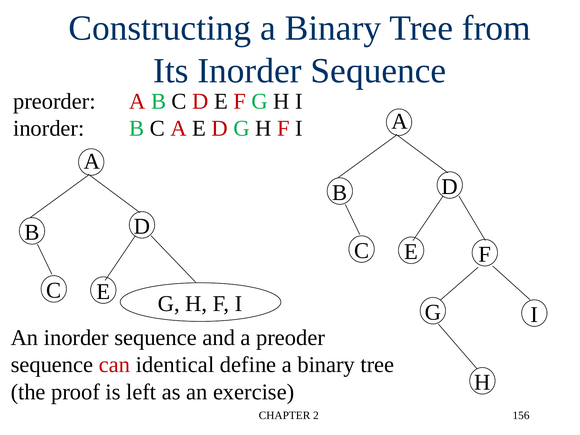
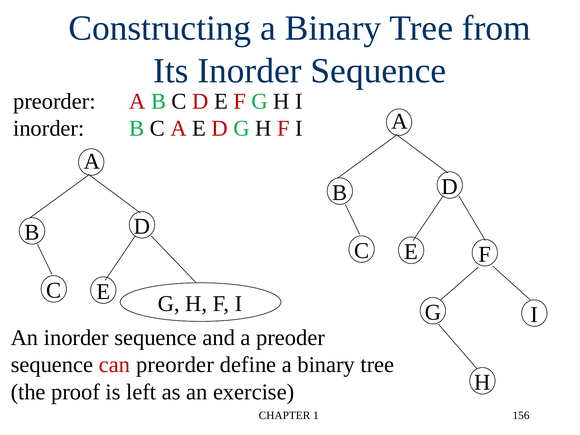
can identical: identical -> preorder
2: 2 -> 1
